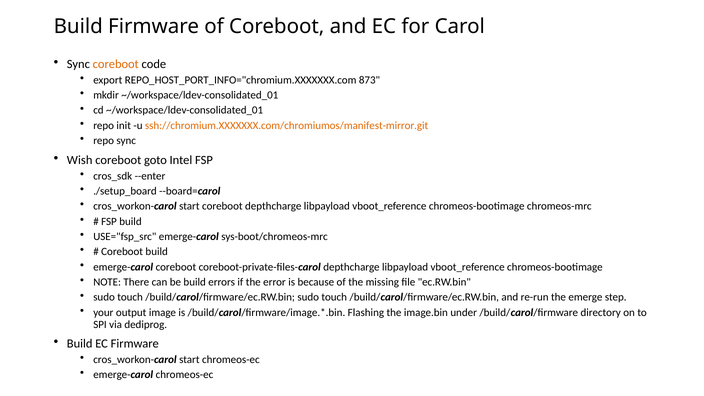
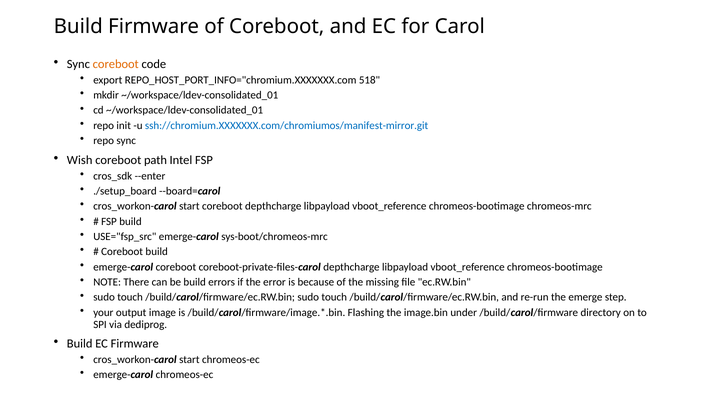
873: 873 -> 518
ssh://chromium.XXXXXXX.com/chromiumos/manifest-mirror.git colour: orange -> blue
goto: goto -> path
